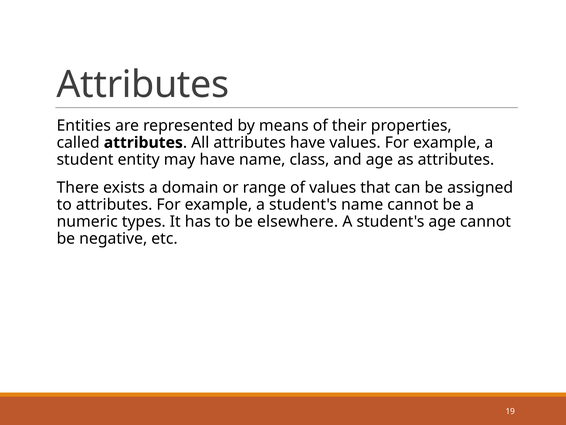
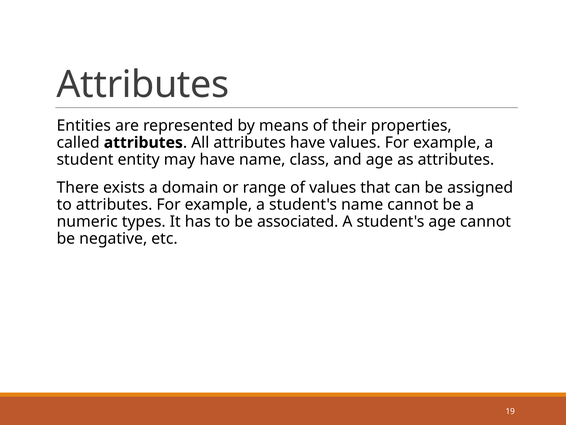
elsewhere: elsewhere -> associated
